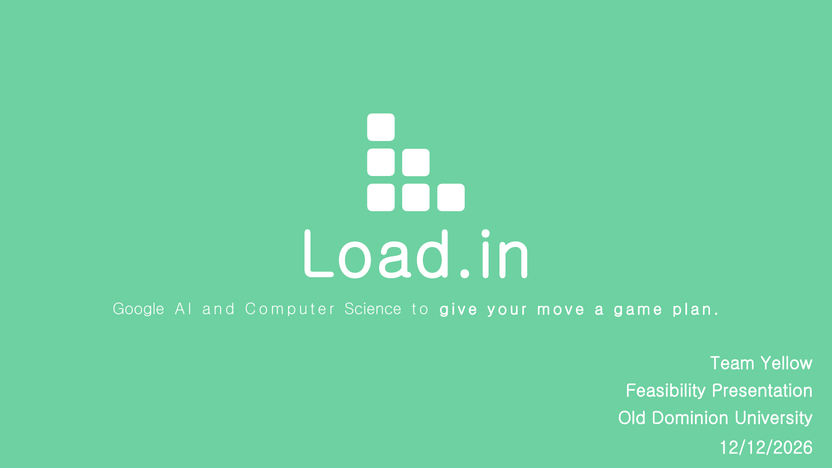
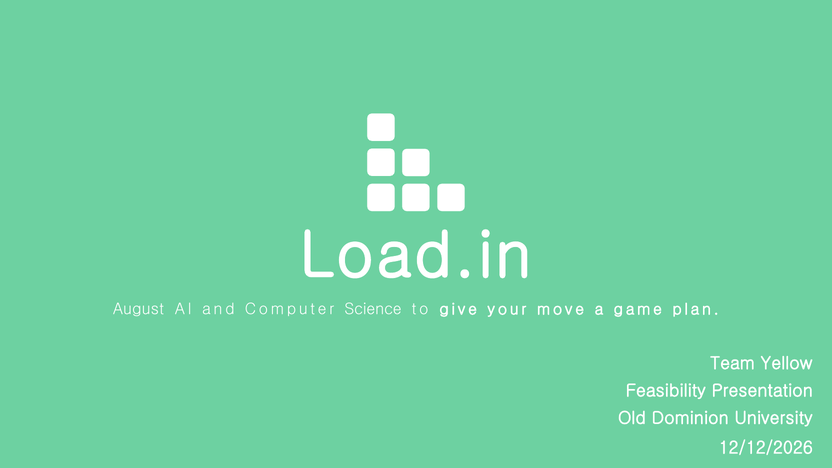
Google: Google -> August
